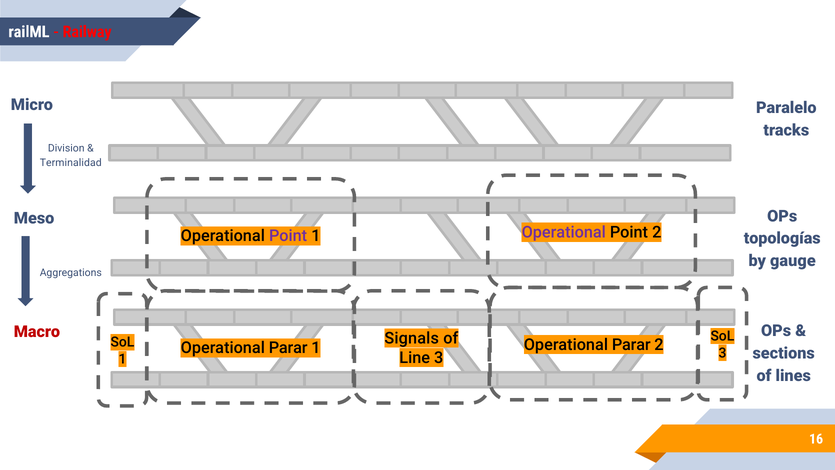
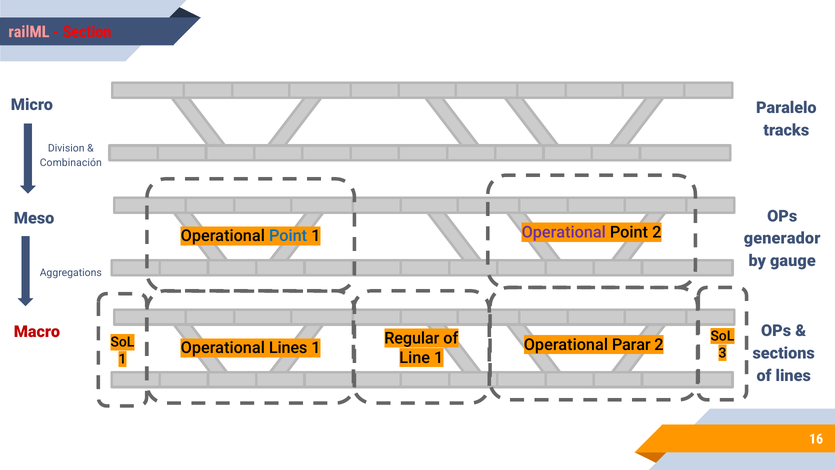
railML colour: white -> pink
Railway: Railway -> Section
Terminalidad: Terminalidad -> Combinación
Point at (288, 236) colour: purple -> blue
topologías: topologías -> generador
Signals: Signals -> Regular
Parar at (288, 348): Parar -> Lines
Line 3: 3 -> 1
